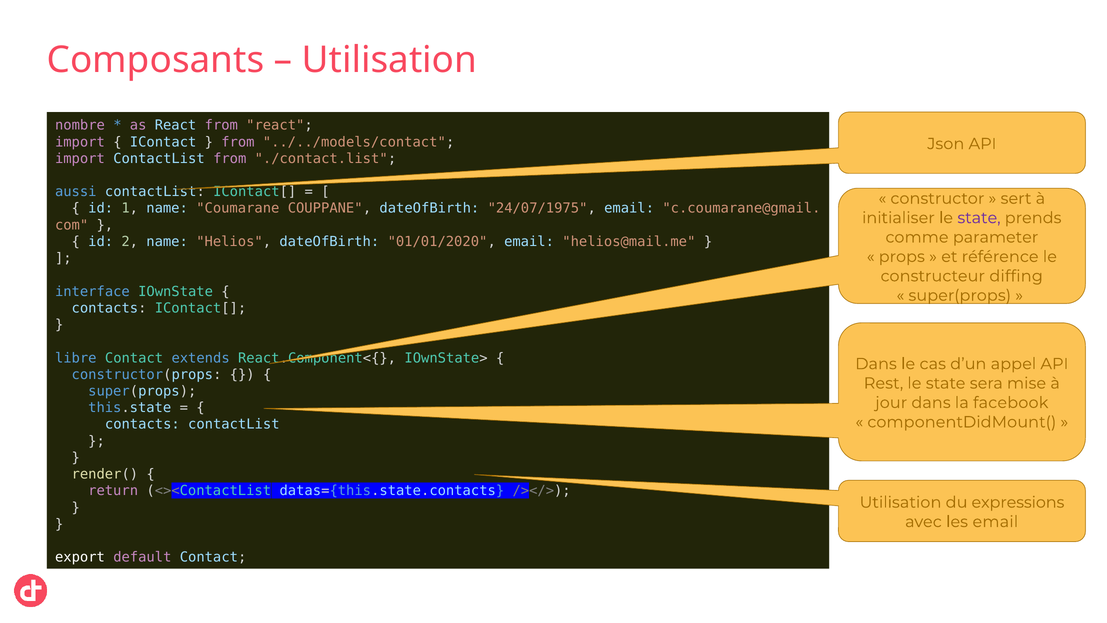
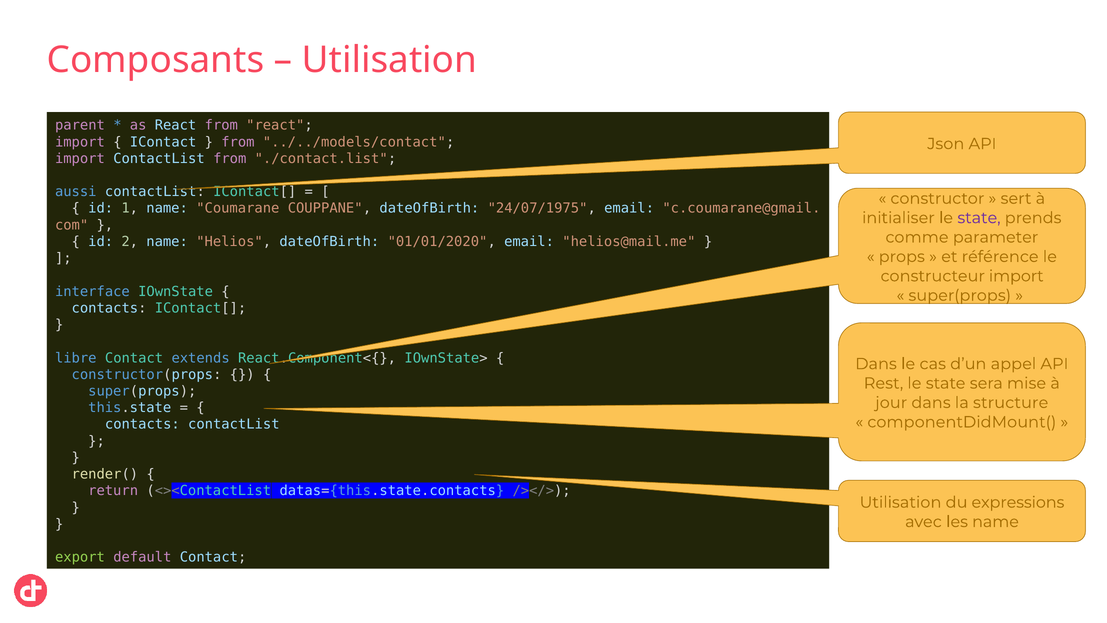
nombre: nombre -> parent
constructeur diffing: diffing -> import
facebook: facebook -> structure
les email: email -> name
export colour: white -> light green
